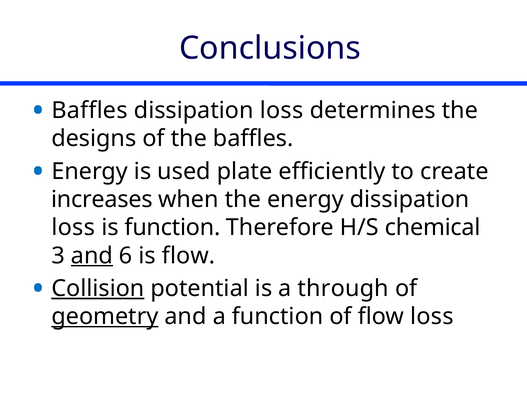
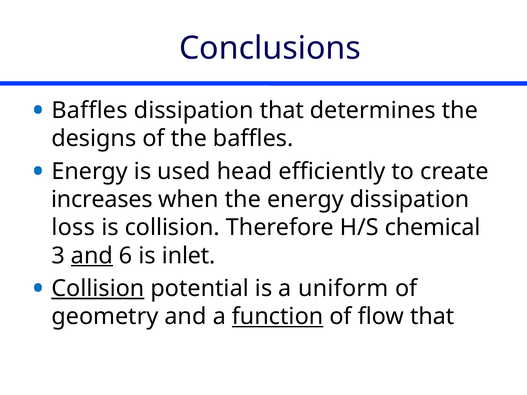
loss at (282, 111): loss -> that
plate: plate -> head
is function: function -> collision
is flow: flow -> inlet
through: through -> uniform
geometry underline: present -> none
function at (278, 317) underline: none -> present
flow loss: loss -> that
